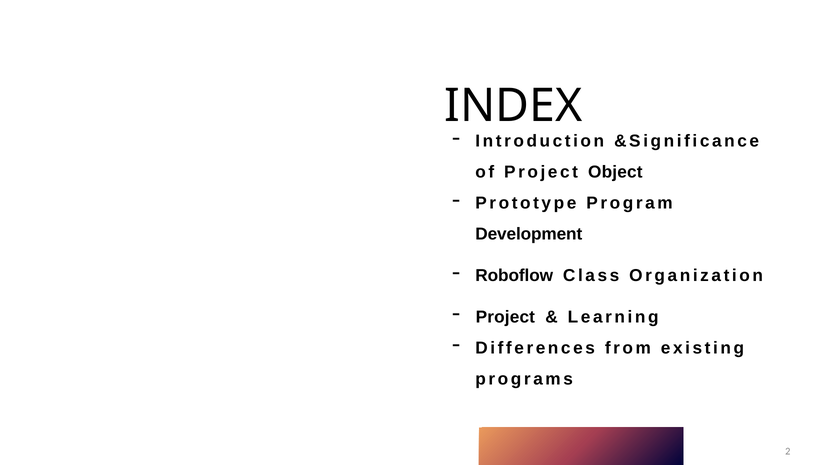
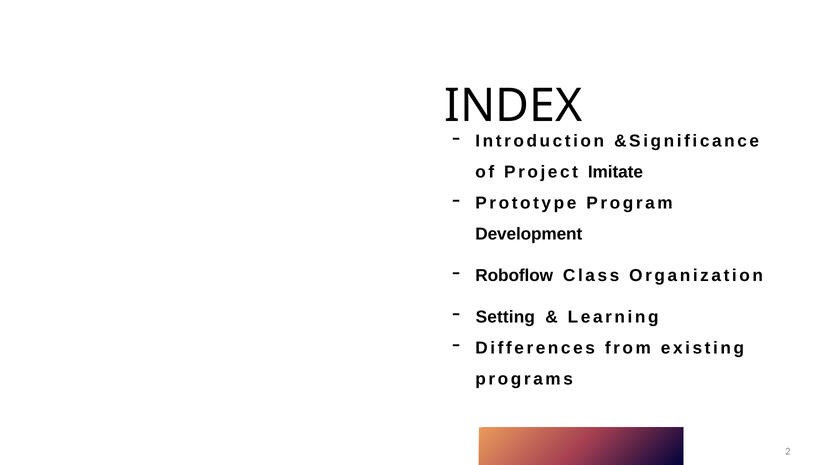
Object: Object -> Imitate
Project at (505, 317): Project -> Setting
